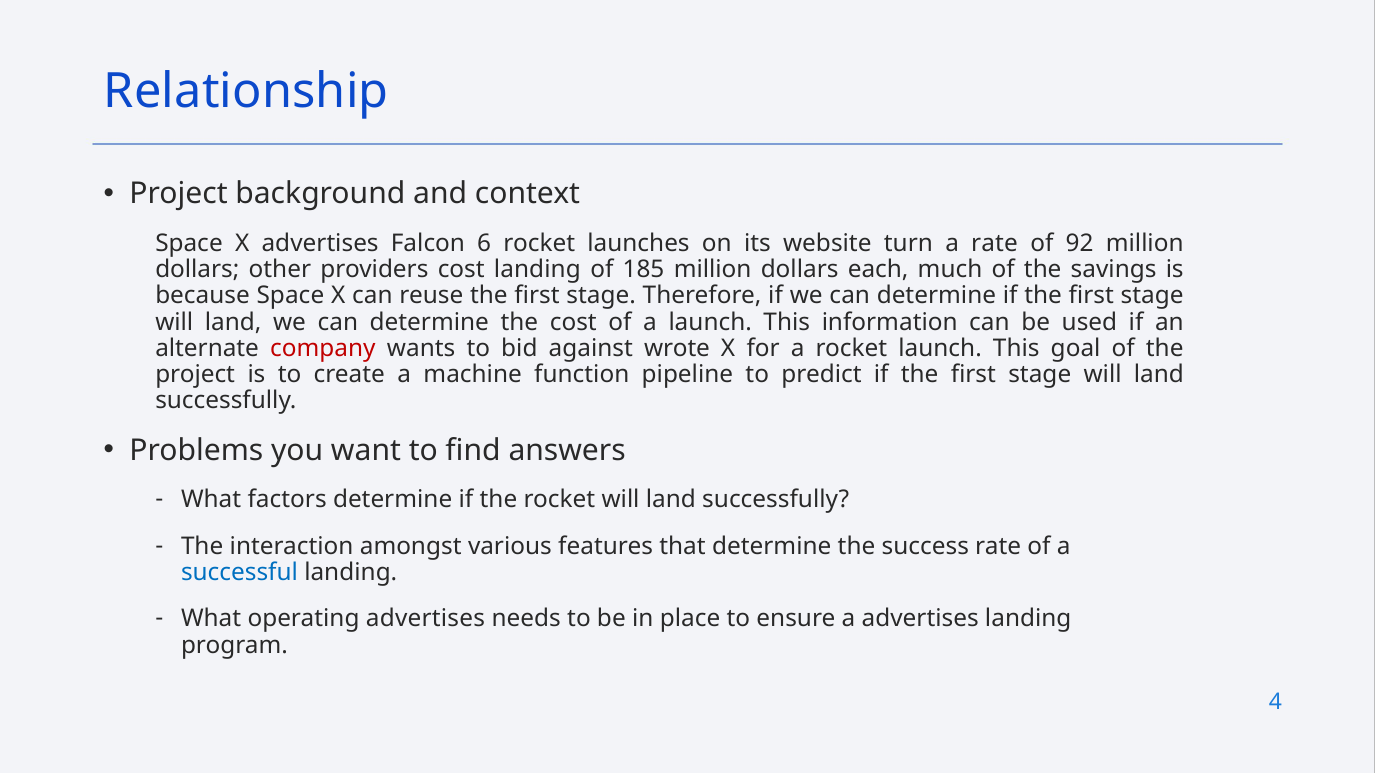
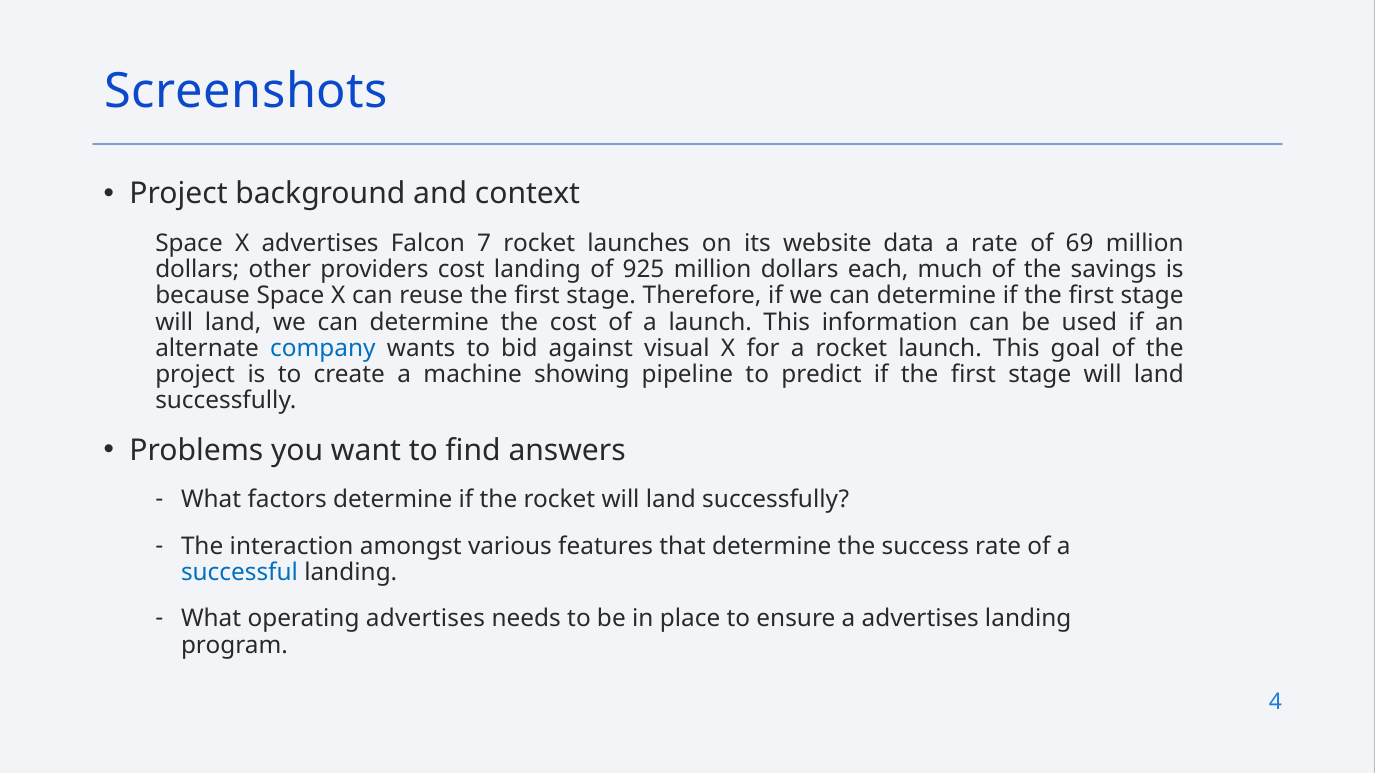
Relationship: Relationship -> Screenshots
6: 6 -> 7
turn: turn -> data
92: 92 -> 69
185: 185 -> 925
company colour: red -> blue
wrote: wrote -> visual
function: function -> showing
